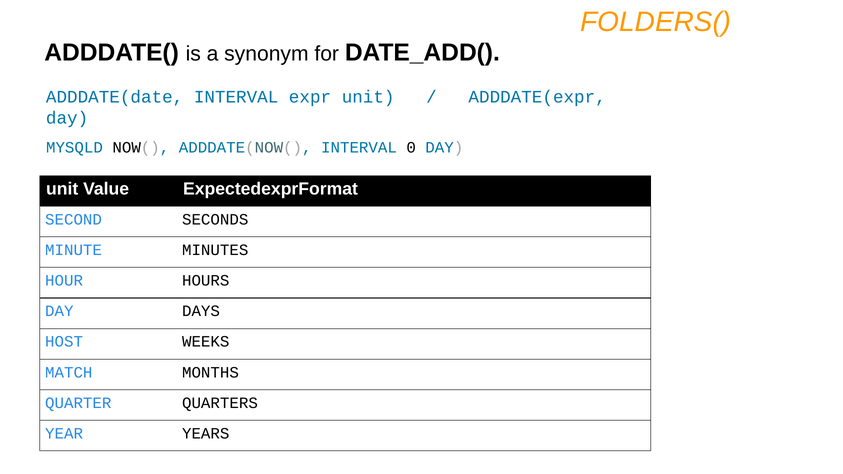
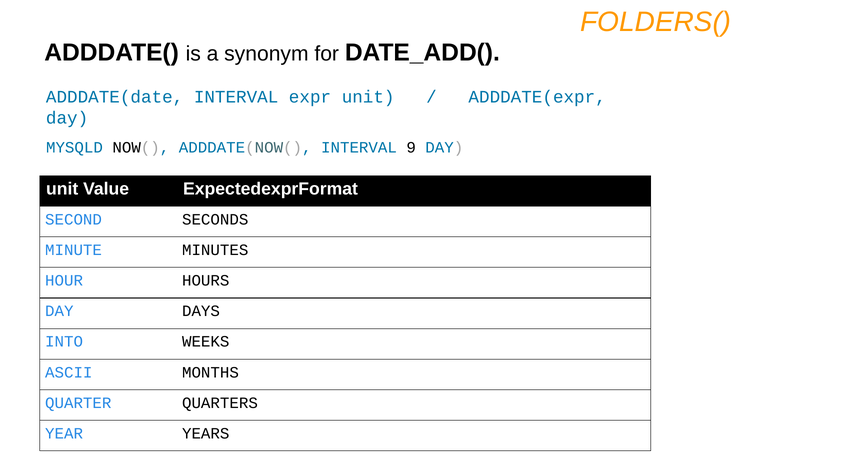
0: 0 -> 9
HOST: HOST -> INTO
MATCH: MATCH -> ASCII
